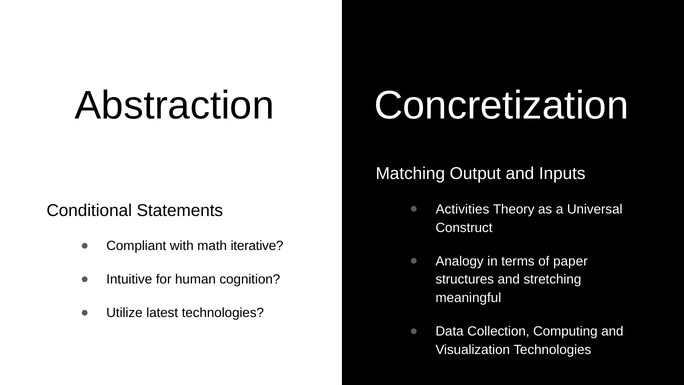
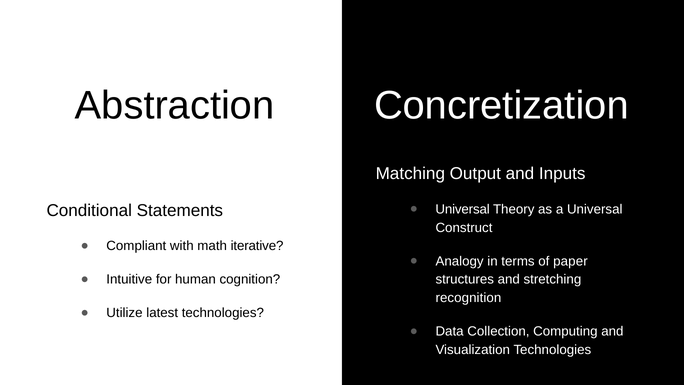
Activities at (462, 209): Activities -> Universal
meaningful: meaningful -> recognition
